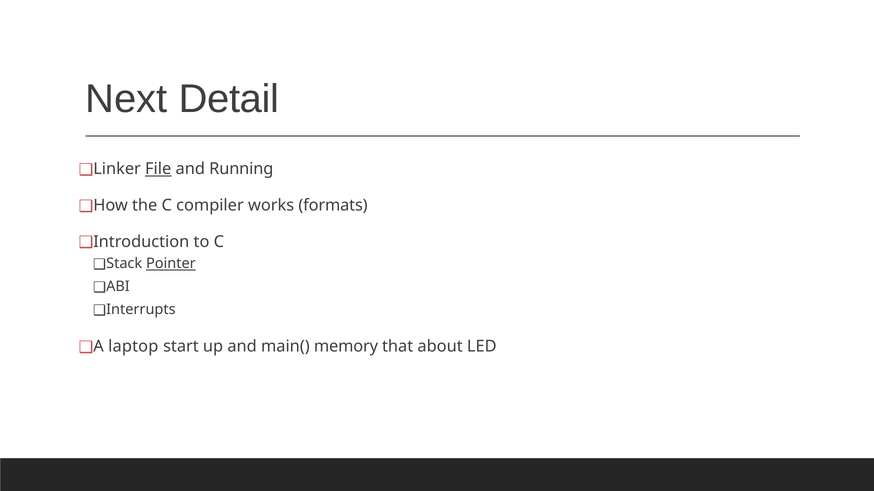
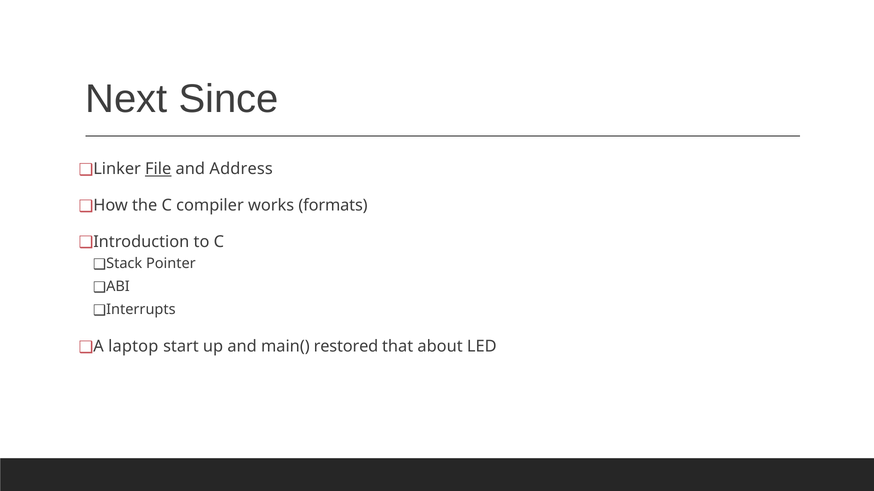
Detail: Detail -> Since
Running: Running -> Address
Pointer underline: present -> none
memory: memory -> restored
